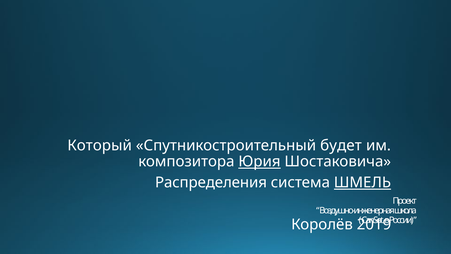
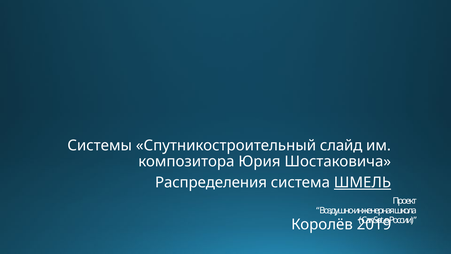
Который: Который -> Системы
будет: будет -> слайд
Юрия underline: present -> none
